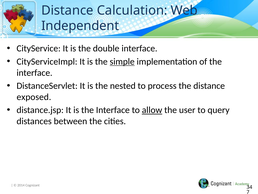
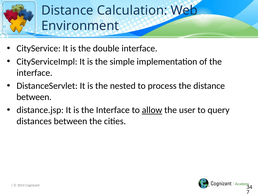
Independent: Independent -> Environment
simple underline: present -> none
exposed at (34, 97): exposed -> between
